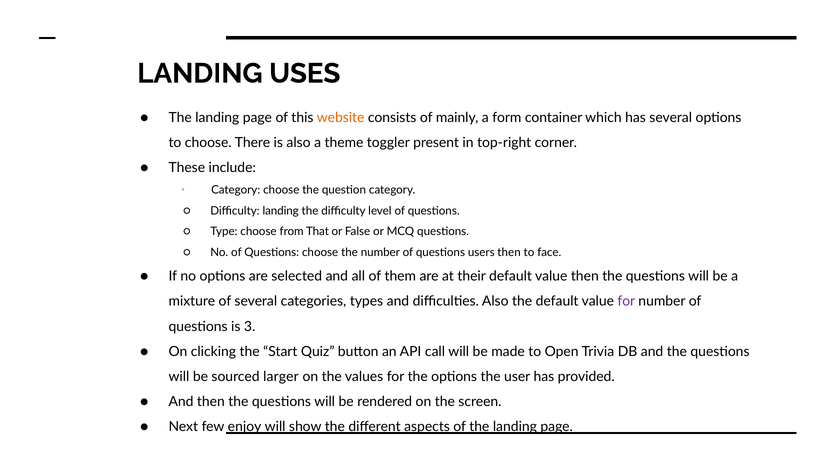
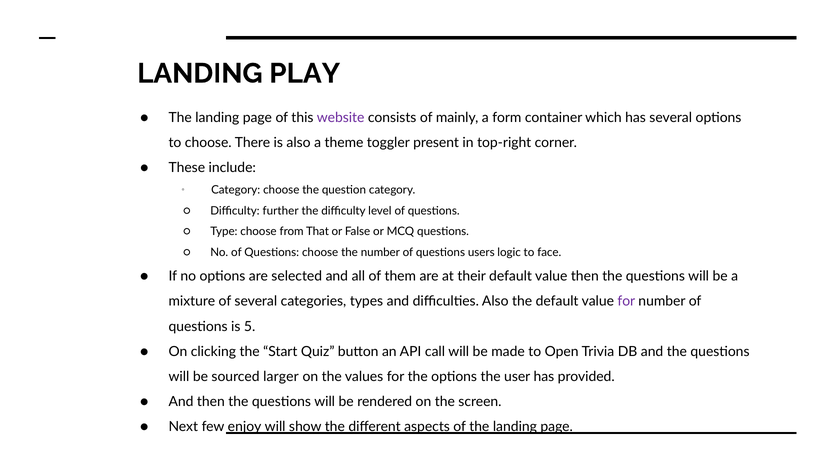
USES: USES -> PLAY
website colour: orange -> purple
Difficulty landing: landing -> further
users then: then -> logic
3: 3 -> 5
